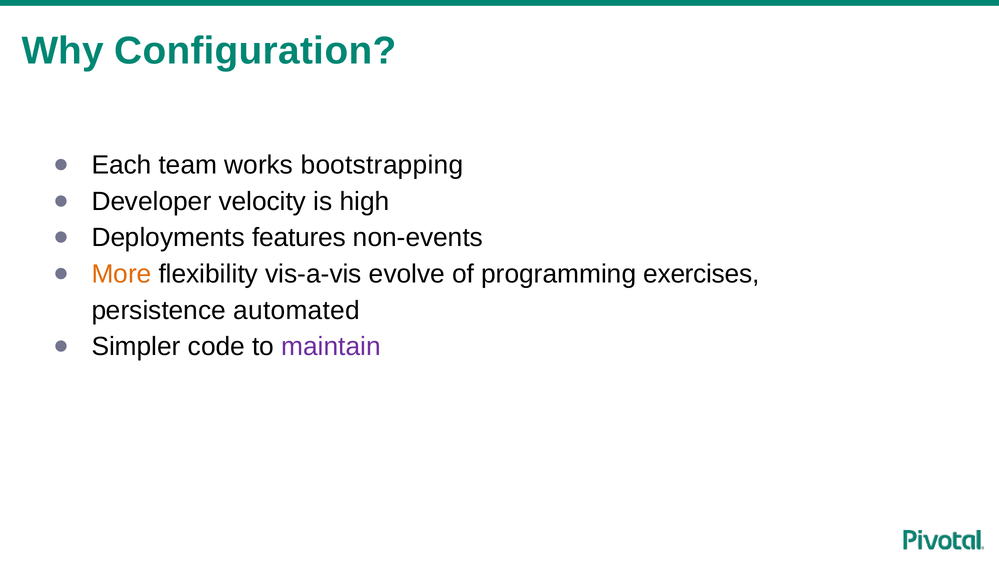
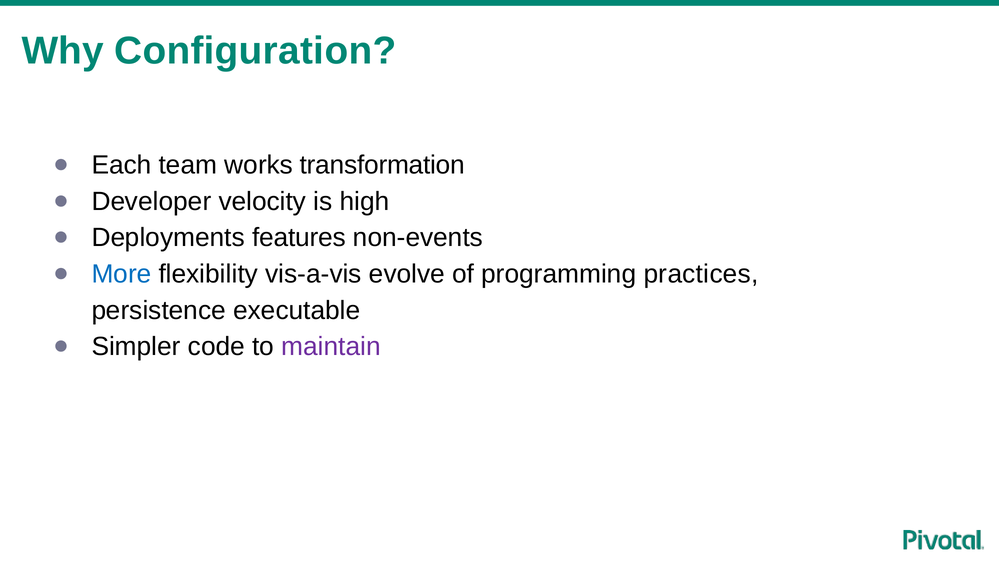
bootstrapping: bootstrapping -> transformation
More colour: orange -> blue
exercises: exercises -> practices
automated: automated -> executable
